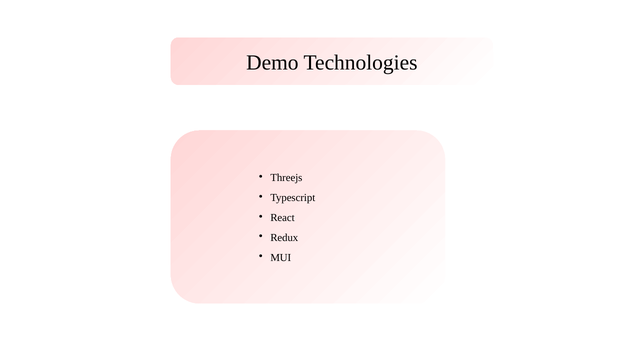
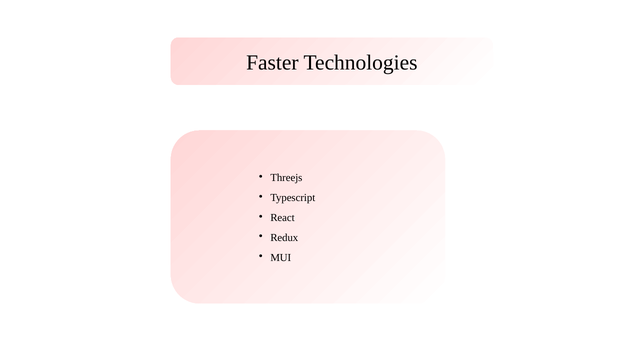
Demo: Demo -> Faster
